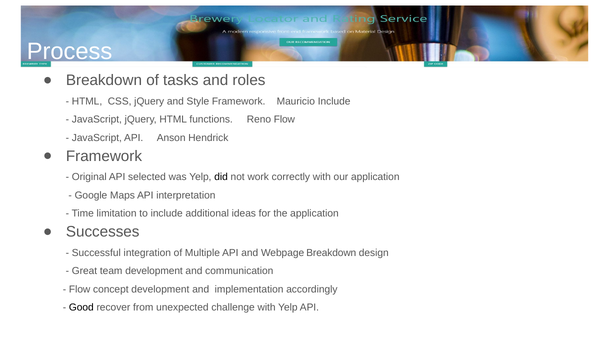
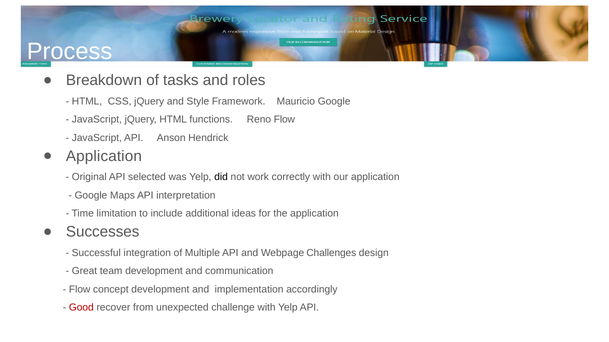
Mauricio Include: Include -> Google
Framework at (104, 156): Framework -> Application
Webpage Breakdown: Breakdown -> Challenges
Good colour: black -> red
